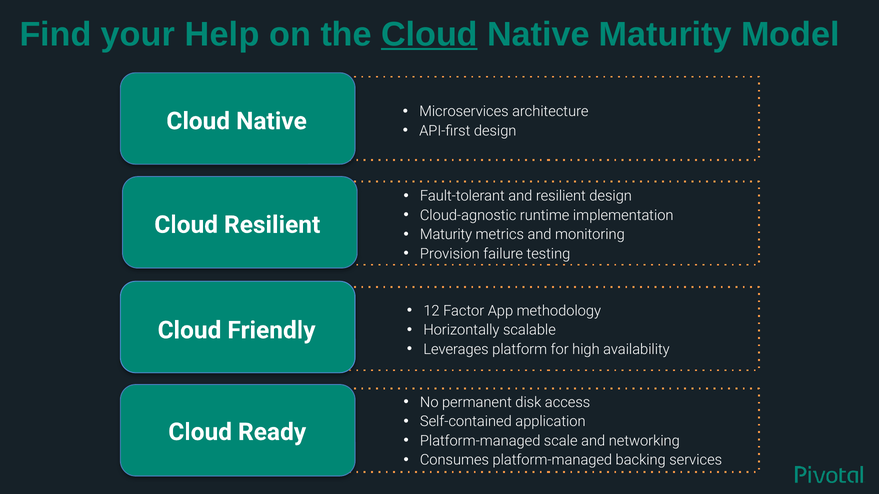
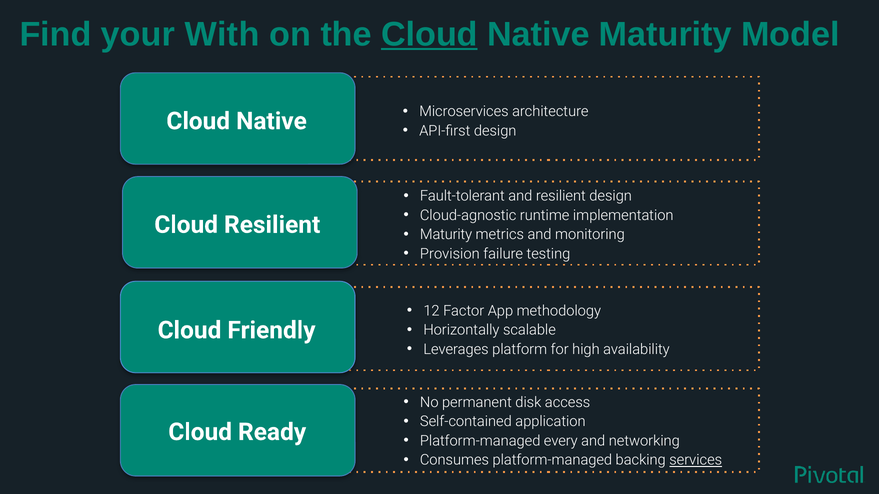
Help: Help -> With
scale: scale -> every
services underline: none -> present
